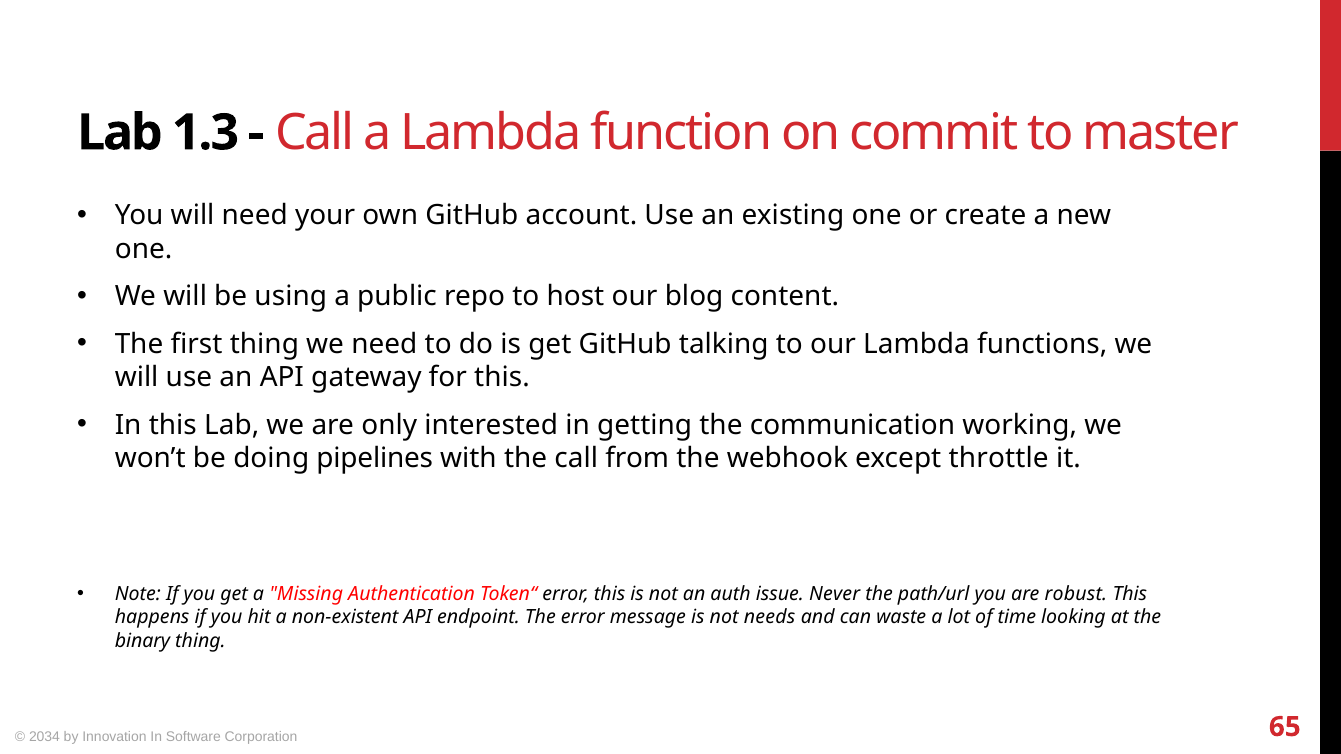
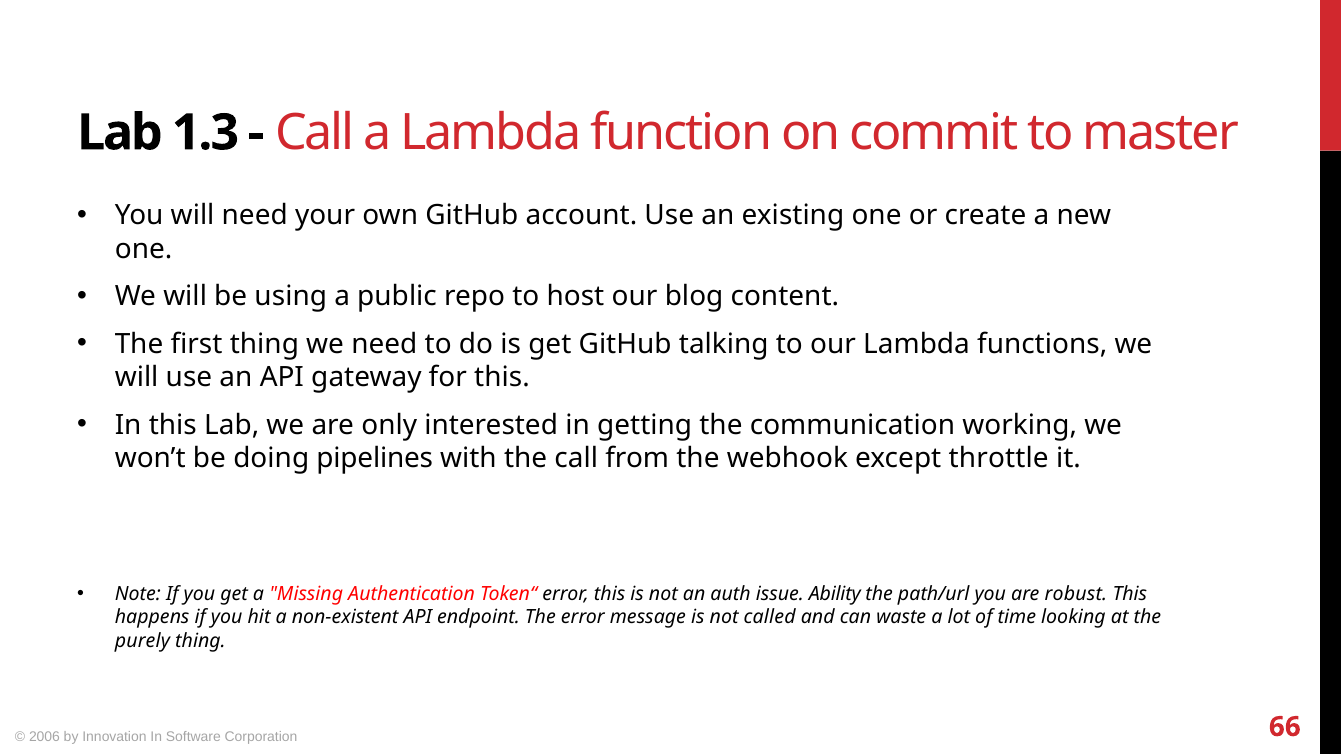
Never: Never -> Ability
needs: needs -> called
binary: binary -> purely
2034: 2034 -> 2006
65: 65 -> 66
